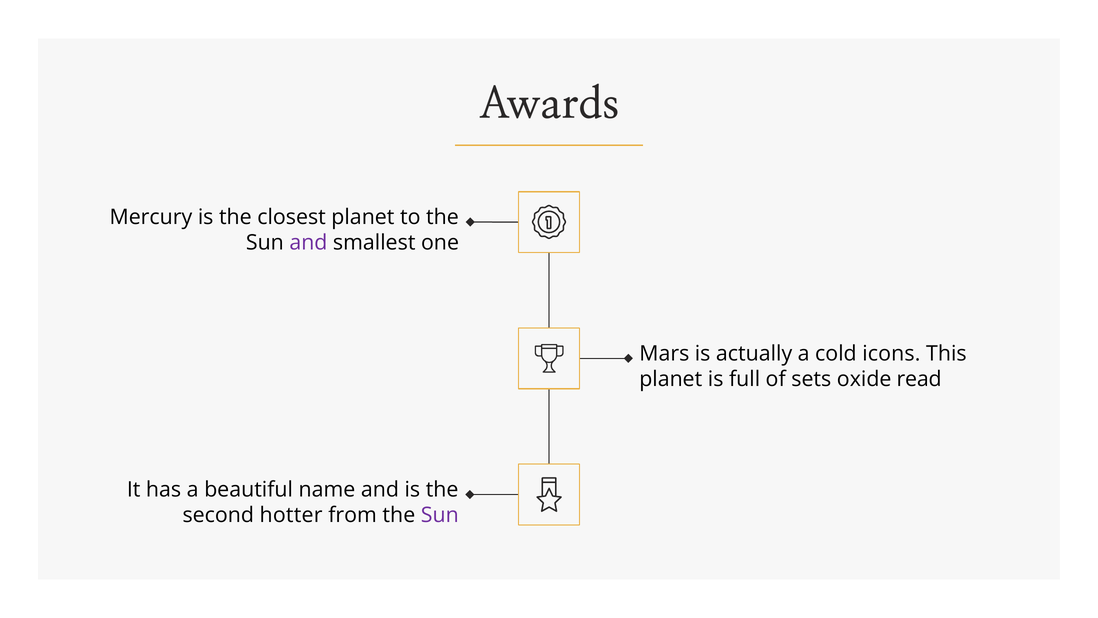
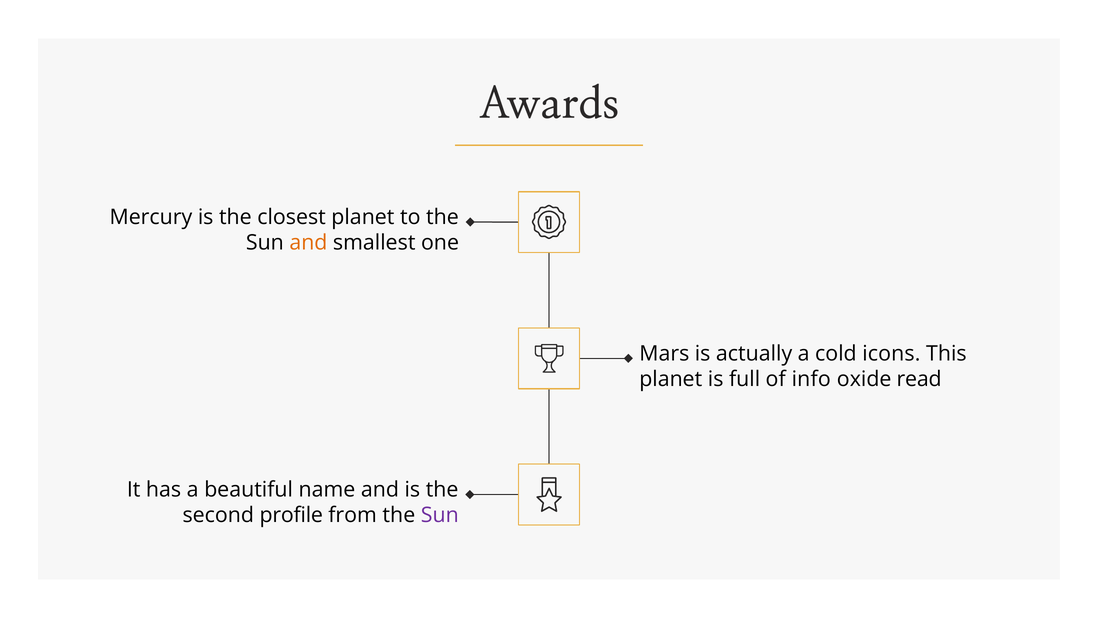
and at (308, 243) colour: purple -> orange
sets: sets -> info
hotter: hotter -> profile
